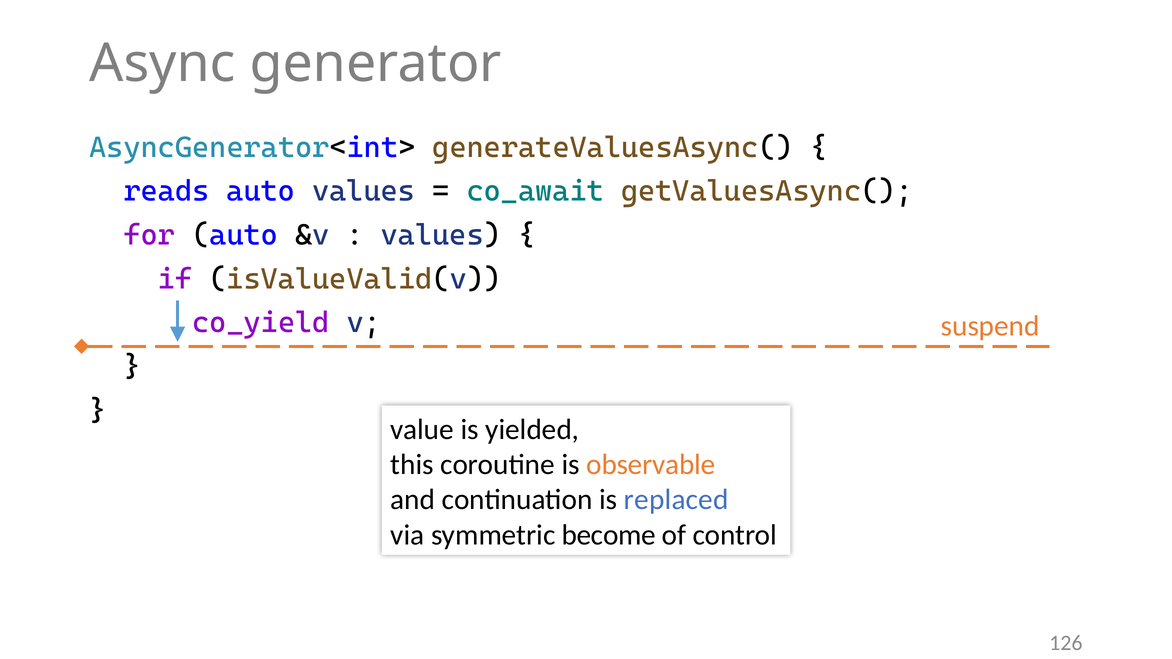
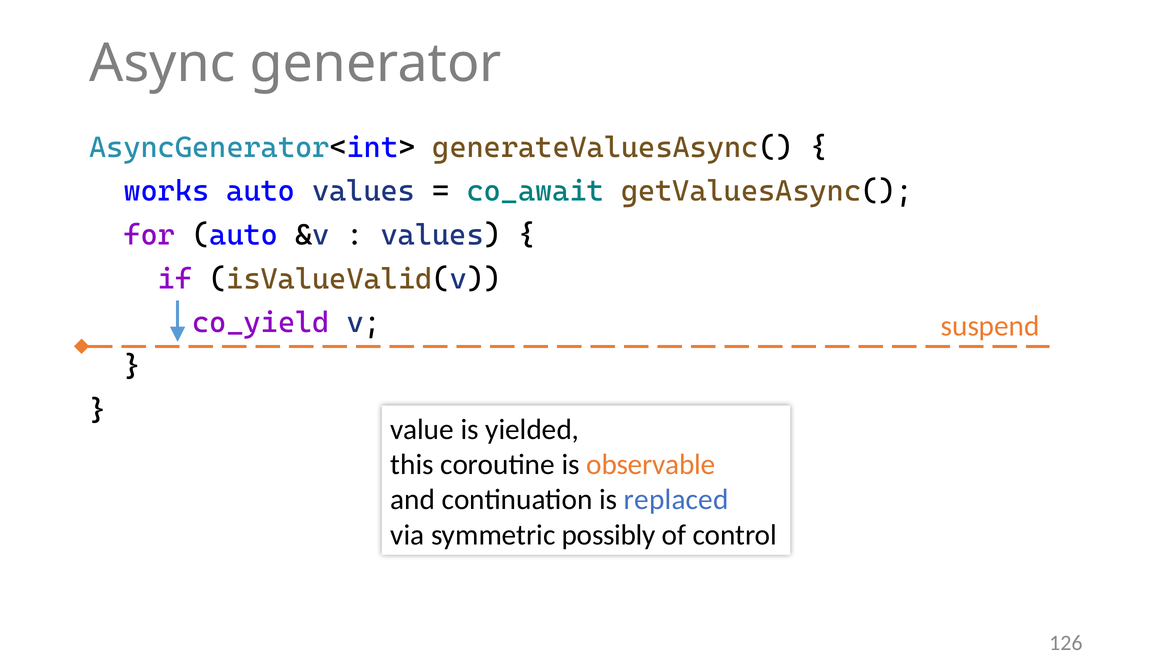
reads: reads -> works
become: become -> possibly
